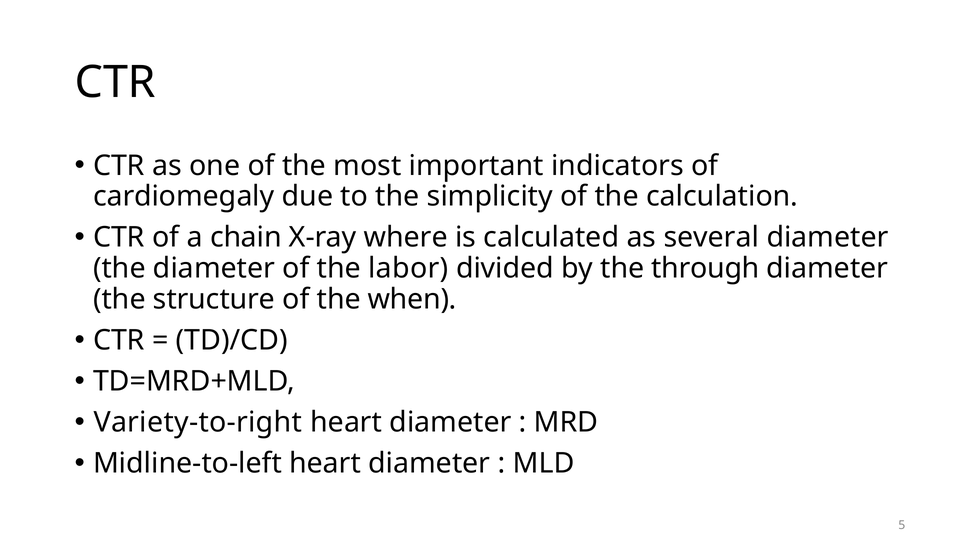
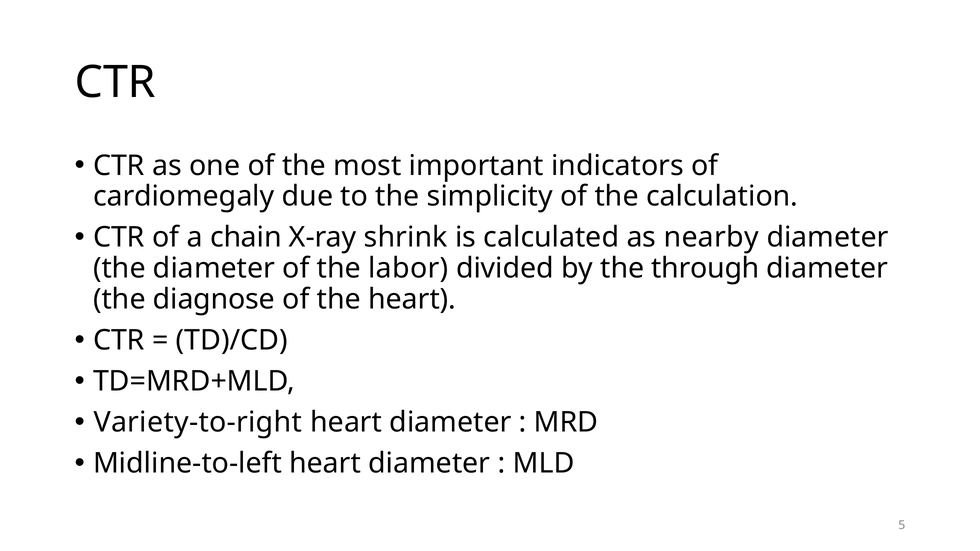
where: where -> shrink
several: several -> nearby
structure: structure -> diagnose
the when: when -> heart
